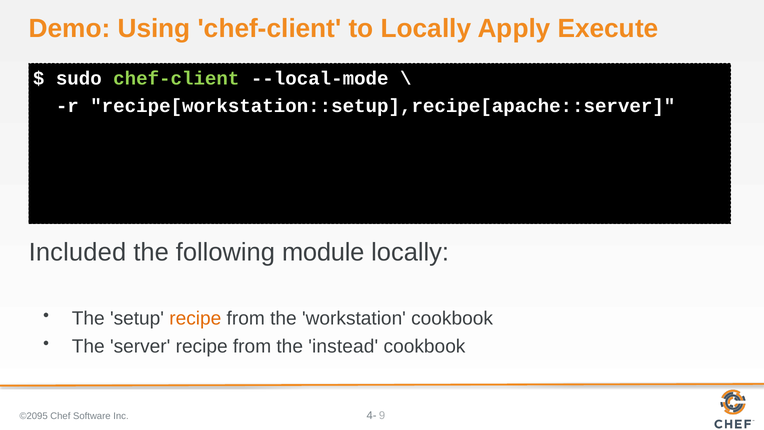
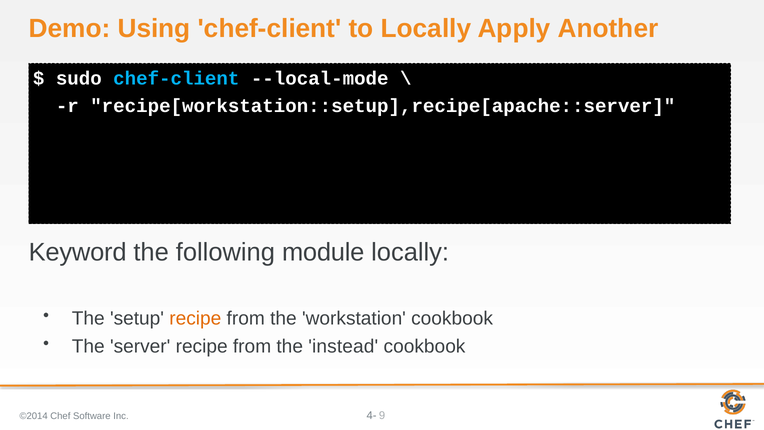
Execute: Execute -> Another
chef-client at (176, 78) colour: light green -> light blue
Included: Included -> Keyword
©2095: ©2095 -> ©2014
